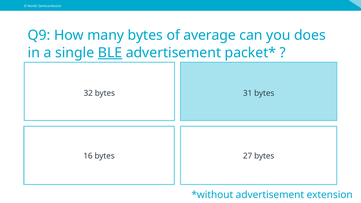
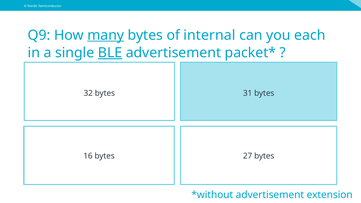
many underline: none -> present
average: average -> internal
does: does -> each
